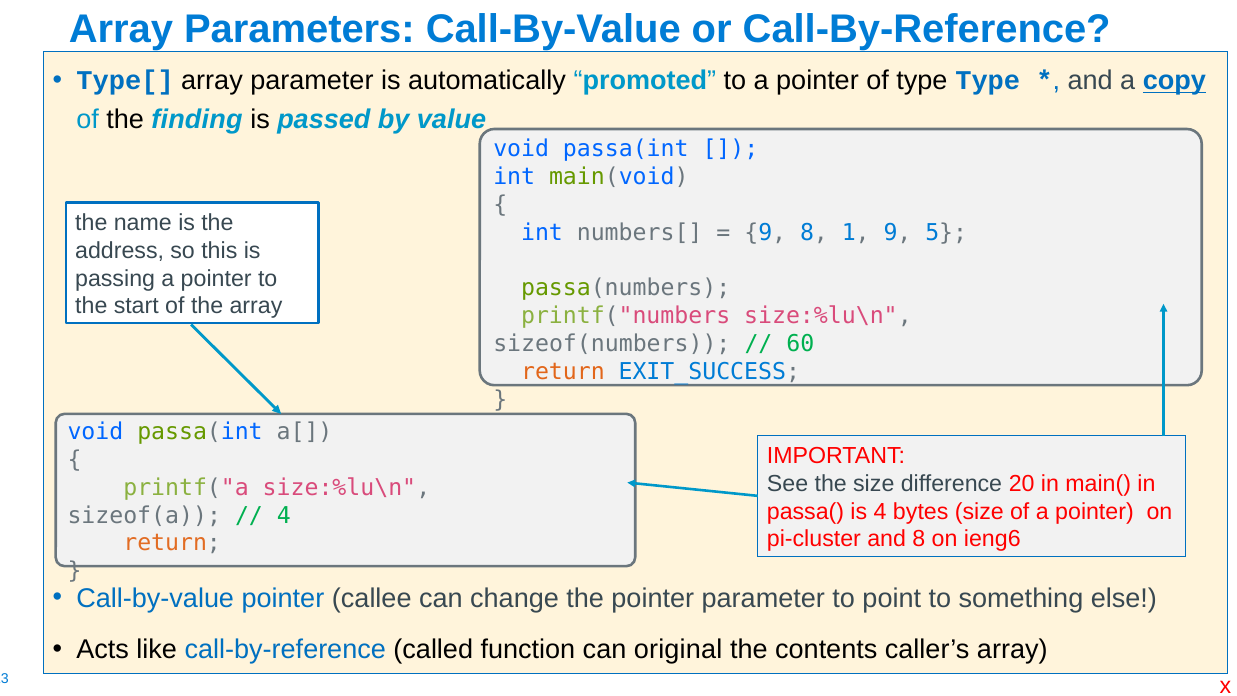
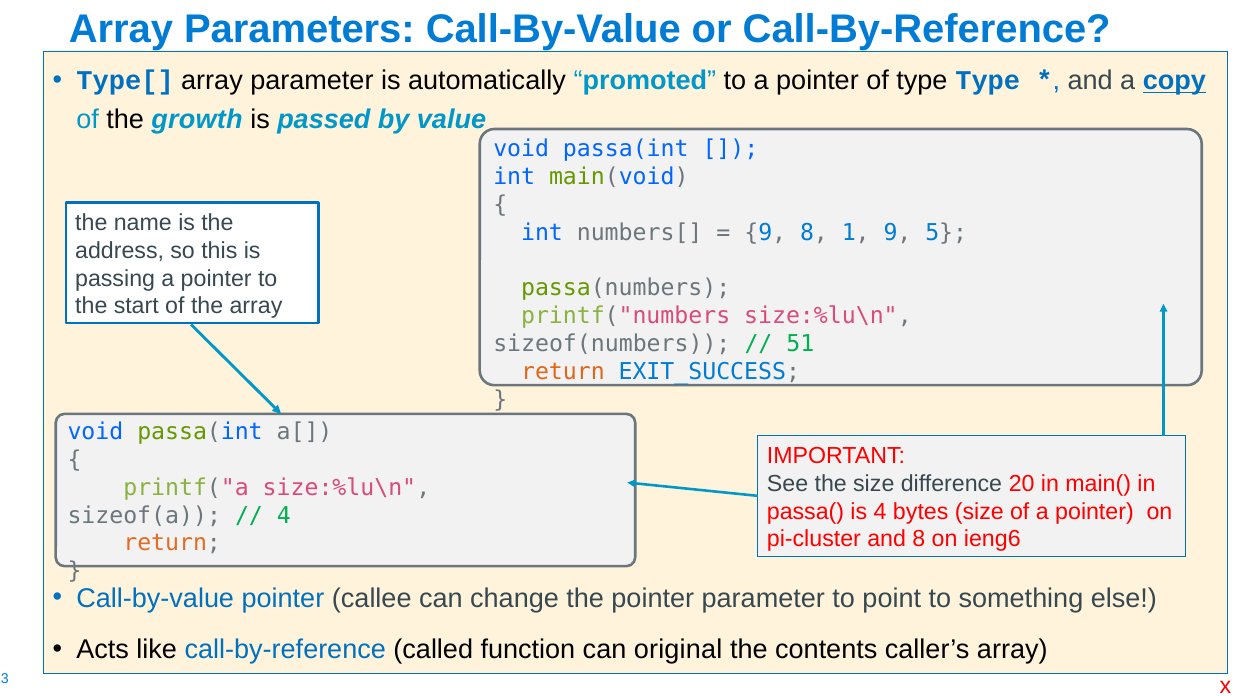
finding: finding -> growth
60: 60 -> 51
